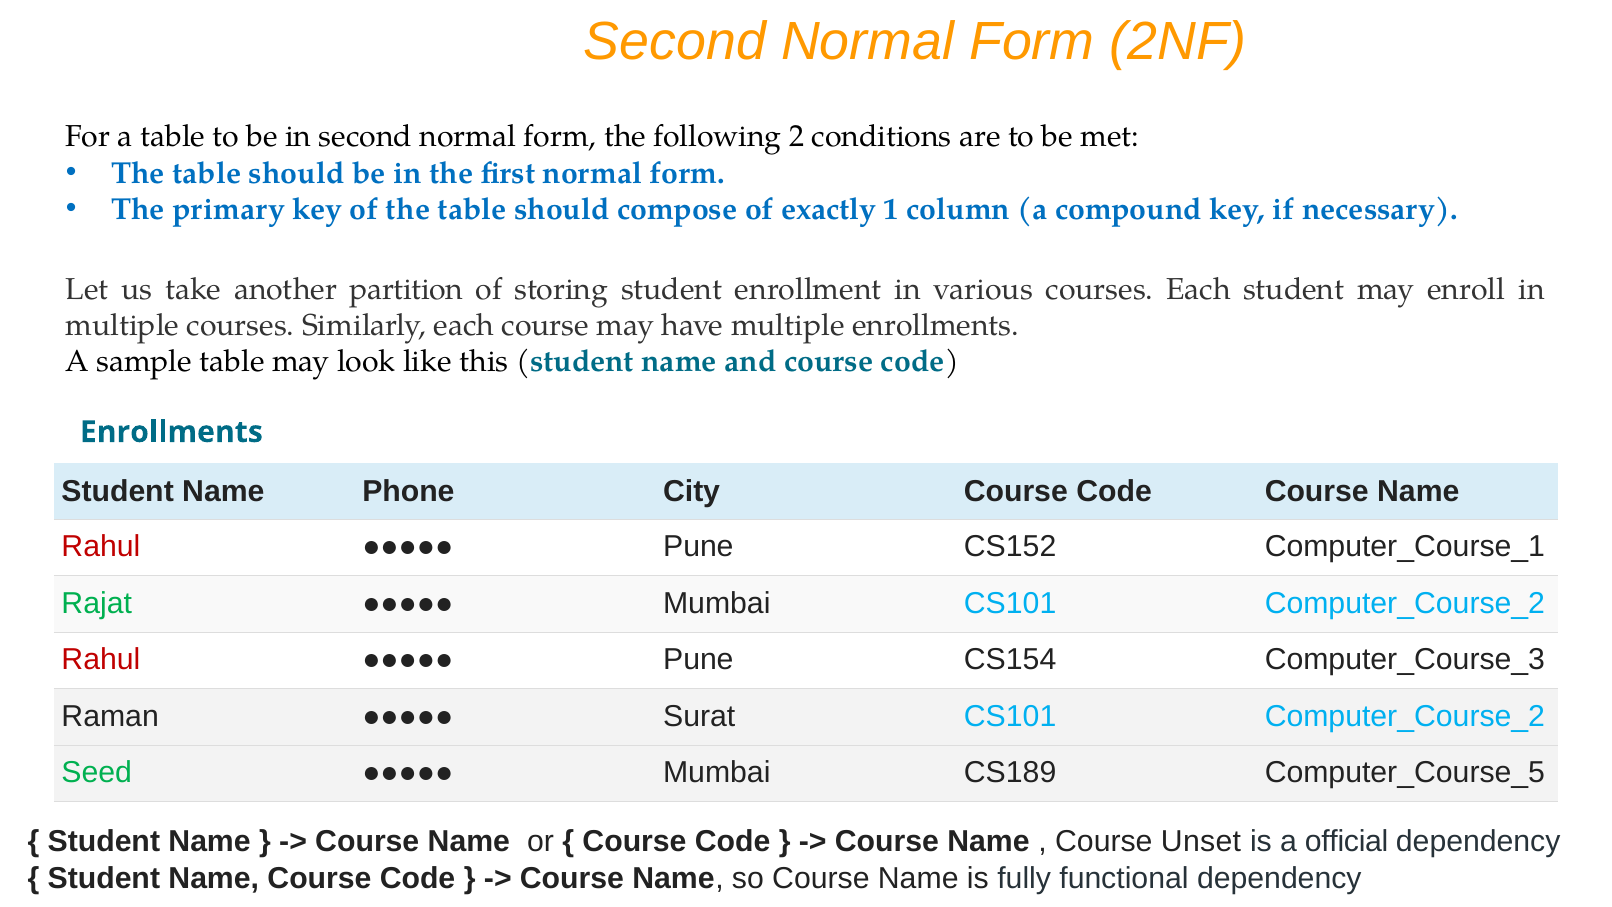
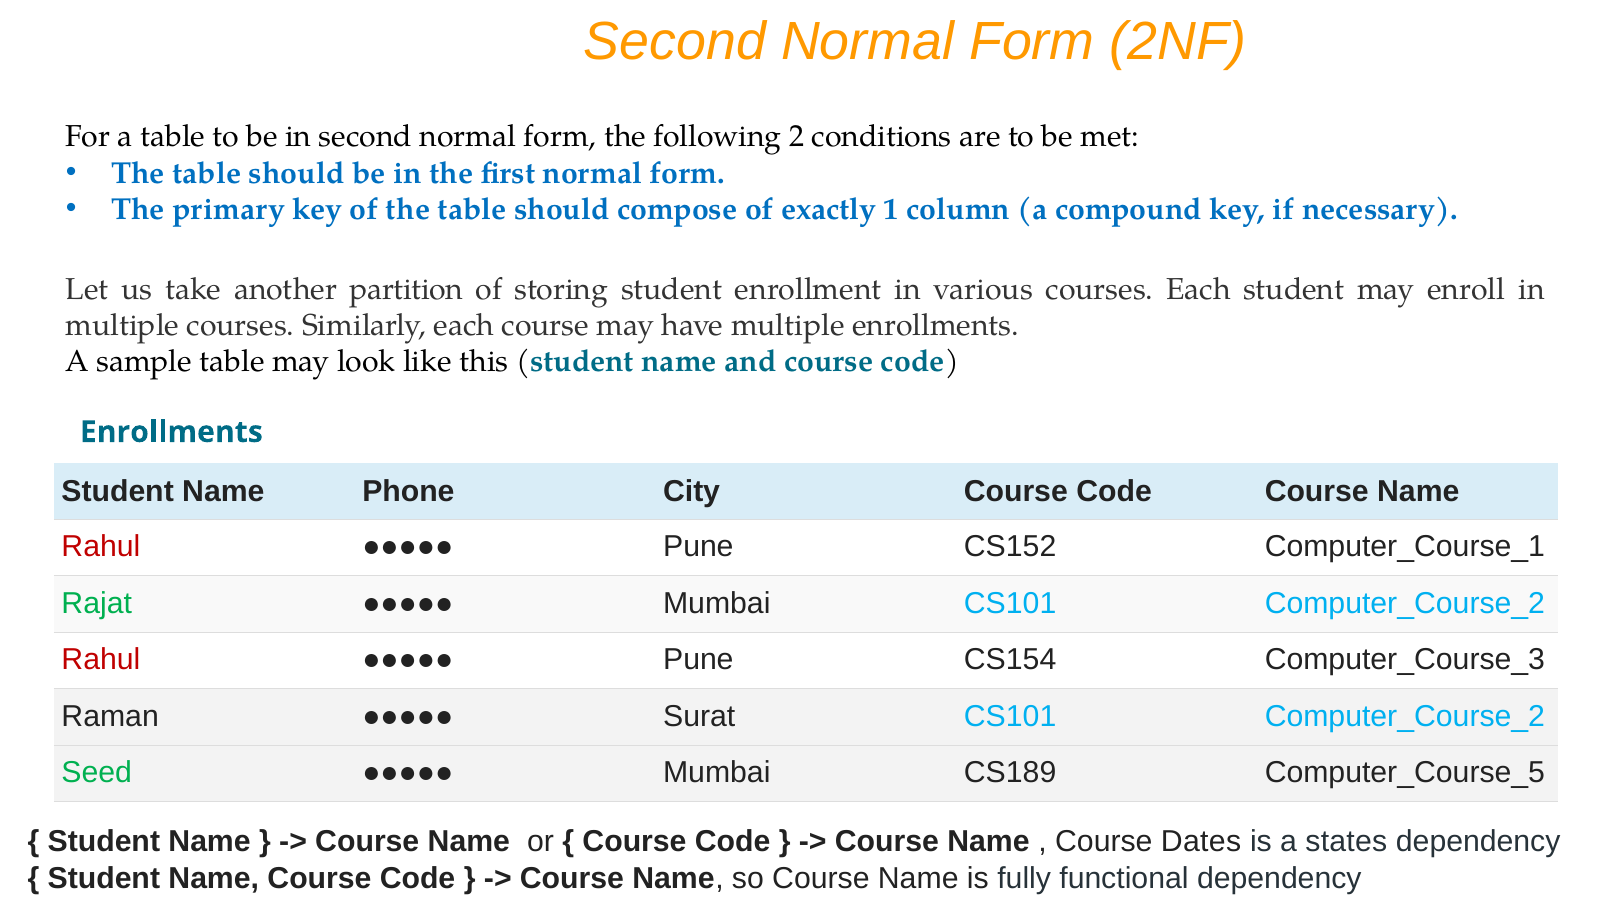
Unset: Unset -> Dates
official: official -> states
